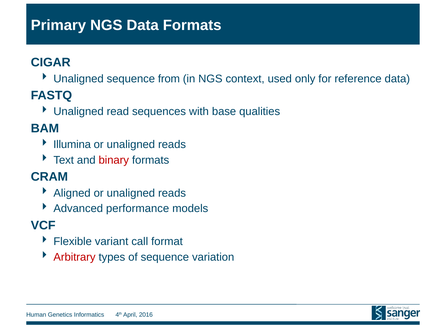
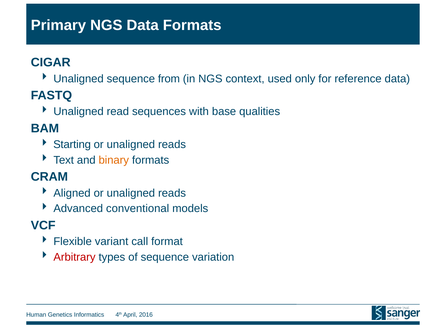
Illumina: Illumina -> Starting
binary colour: red -> orange
performance: performance -> conventional
